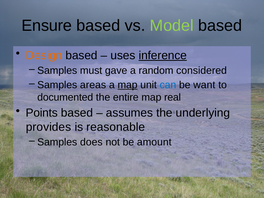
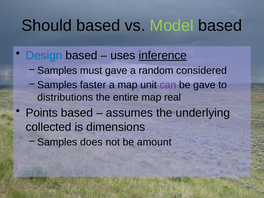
Ensure: Ensure -> Should
Design colour: orange -> blue
areas: areas -> faster
map at (128, 85) underline: present -> none
can colour: blue -> purple
be want: want -> gave
documented: documented -> distributions
provides: provides -> collected
reasonable: reasonable -> dimensions
